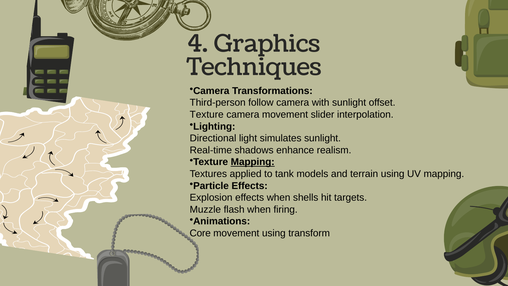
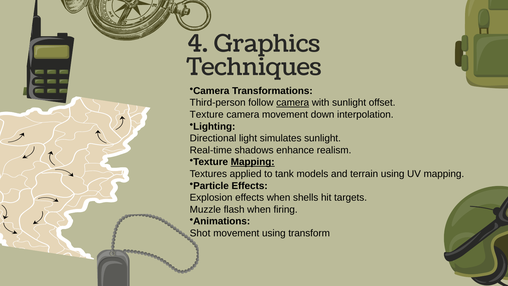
camera at (293, 103) underline: none -> present
slider: slider -> down
Core: Core -> Shot
